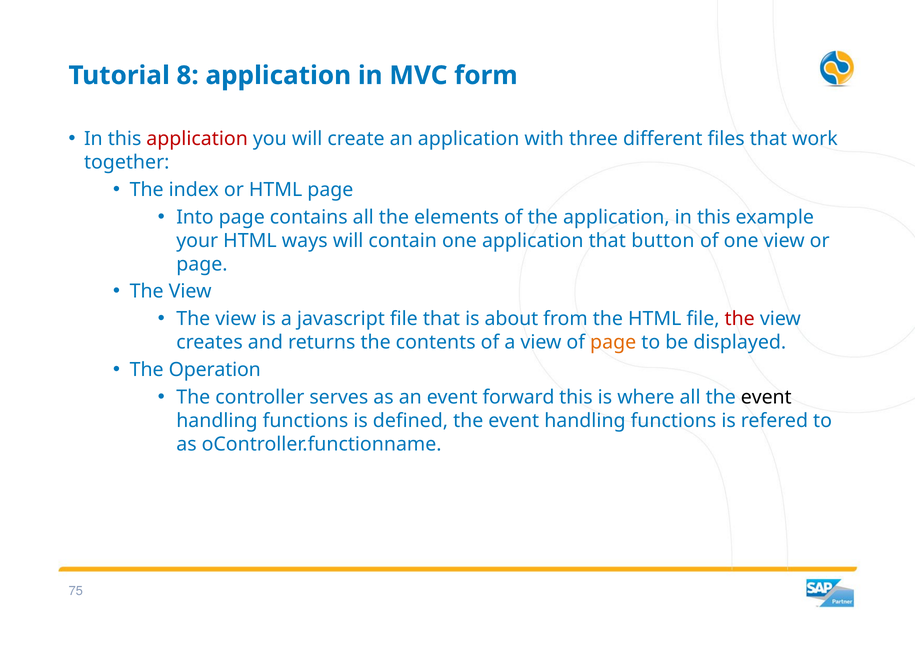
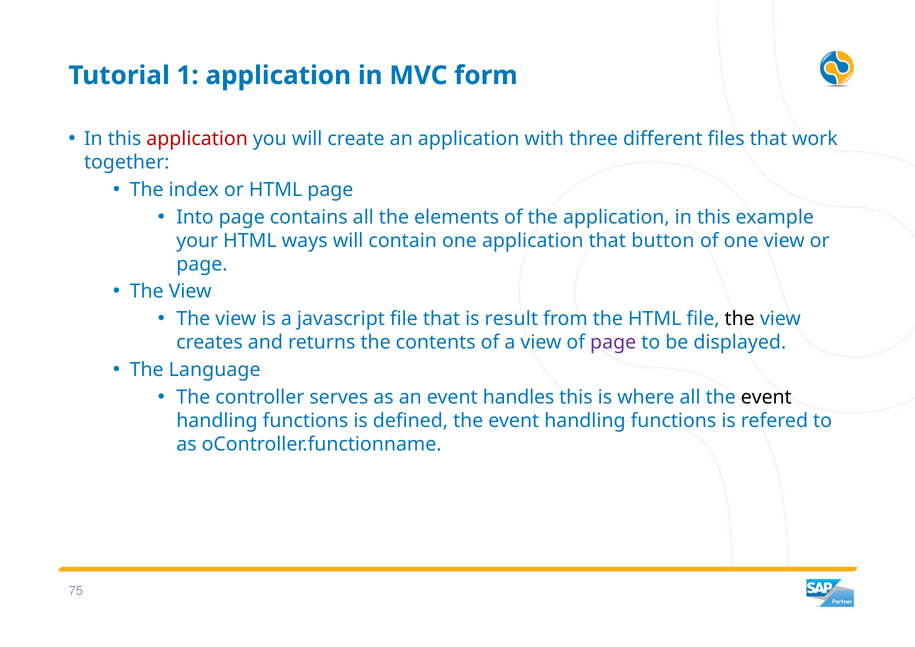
8: 8 -> 1
about: about -> result
the at (740, 319) colour: red -> black
page at (613, 343) colour: orange -> purple
Operation: Operation -> Language
forward: forward -> handles
